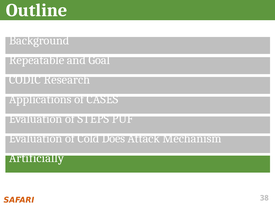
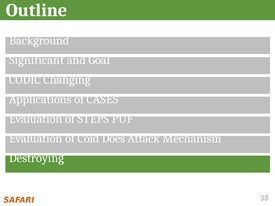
Repeatable: Repeatable -> Significant
Research: Research -> Changing
Artificially: Artificially -> Destroying
